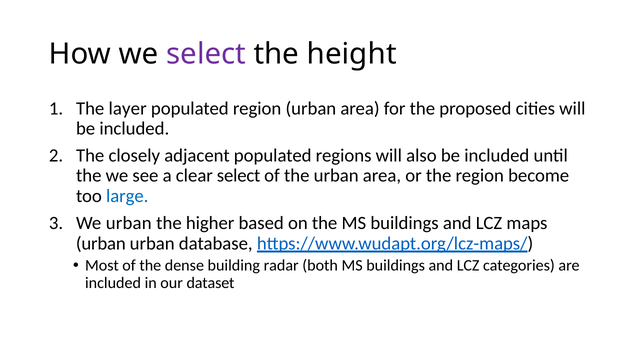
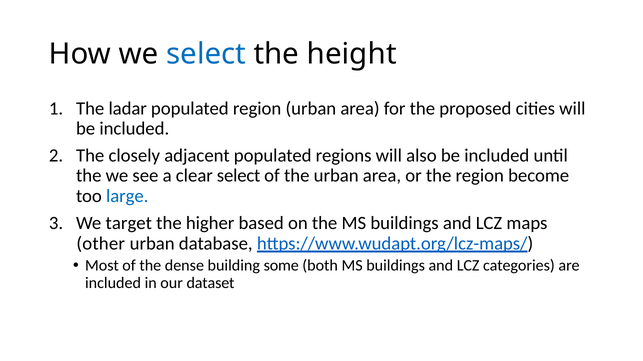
select at (206, 54) colour: purple -> blue
layer: layer -> ladar
We urban: urban -> target
urban at (101, 244): urban -> other
radar: radar -> some
